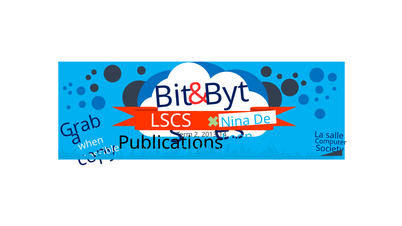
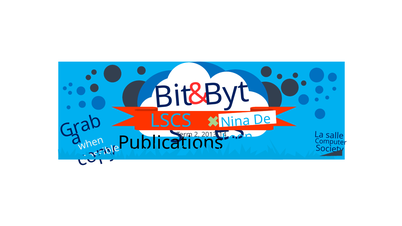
LSCS colour: white -> light blue
